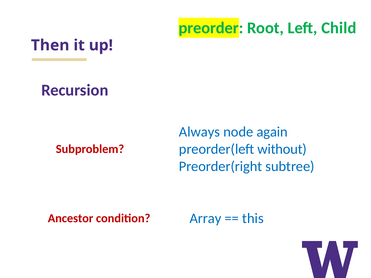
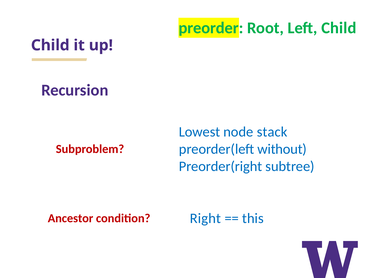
Then at (50, 45): Then -> Child
Always: Always -> Lowest
again: again -> stack
Array: Array -> Right
